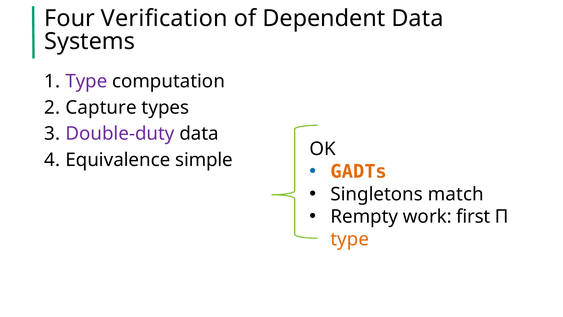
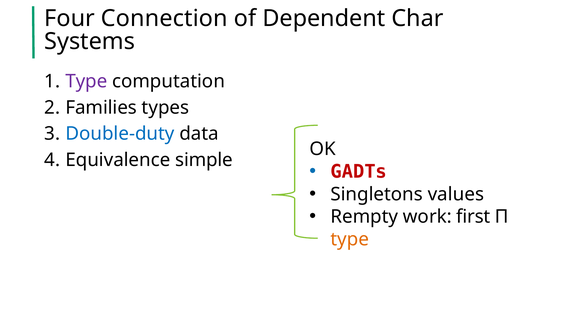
Verification: Verification -> Connection
Dependent Data: Data -> Char
Capture: Capture -> Families
Double-duty colour: purple -> blue
GADTs colour: orange -> red
match: match -> values
